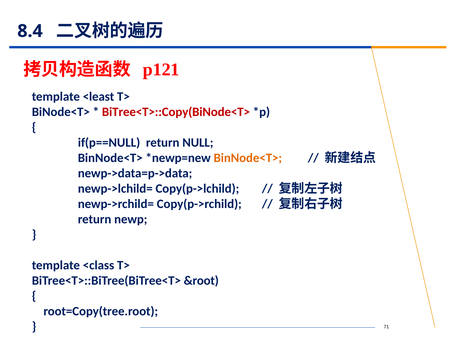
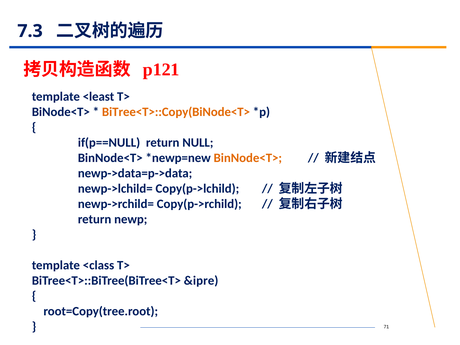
8.4: 8.4 -> 7.3
BiTree<T>::Copy(BiNode<T> colour: red -> orange
&root: &root -> &ipre
